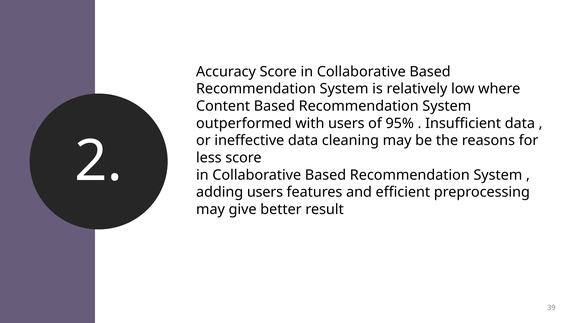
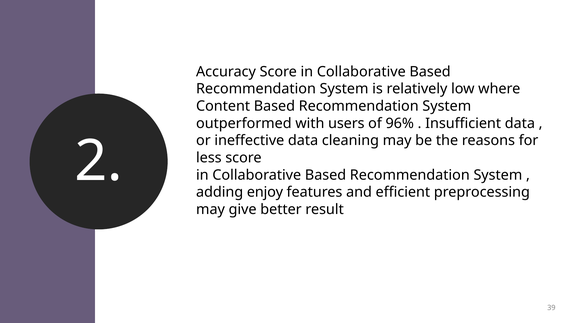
95%: 95% -> 96%
adding users: users -> enjoy
